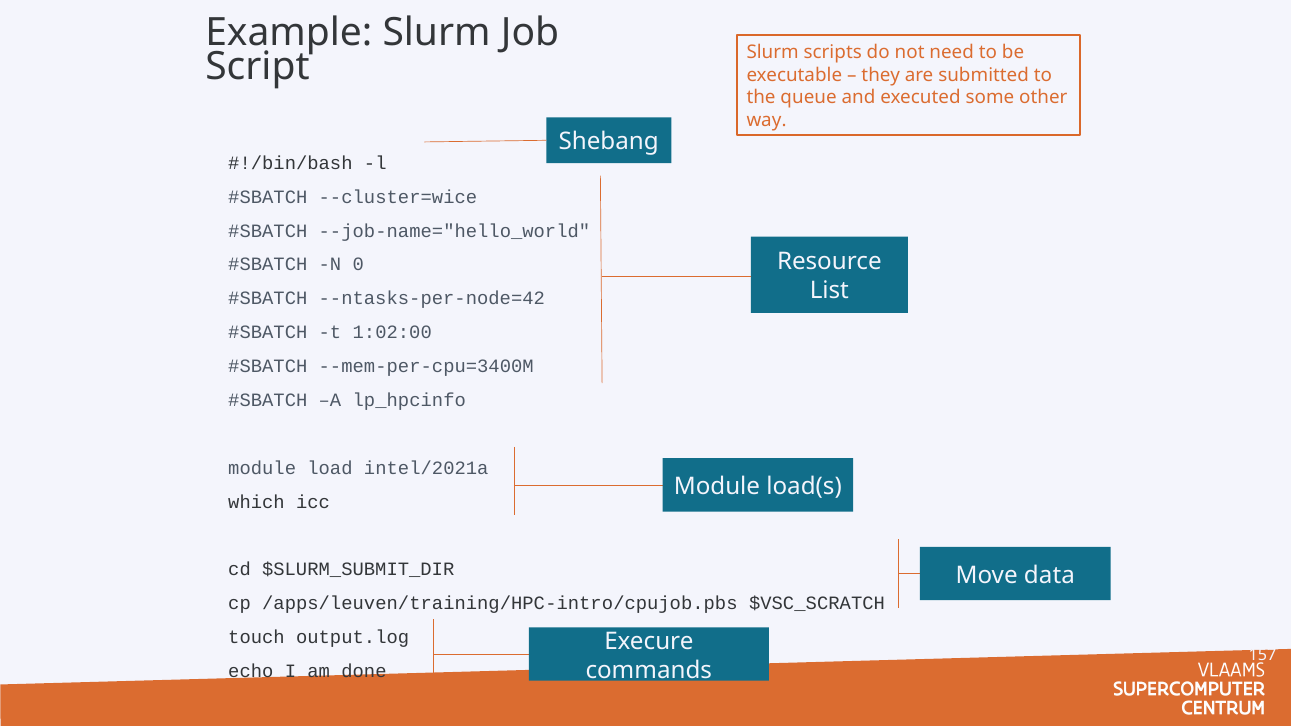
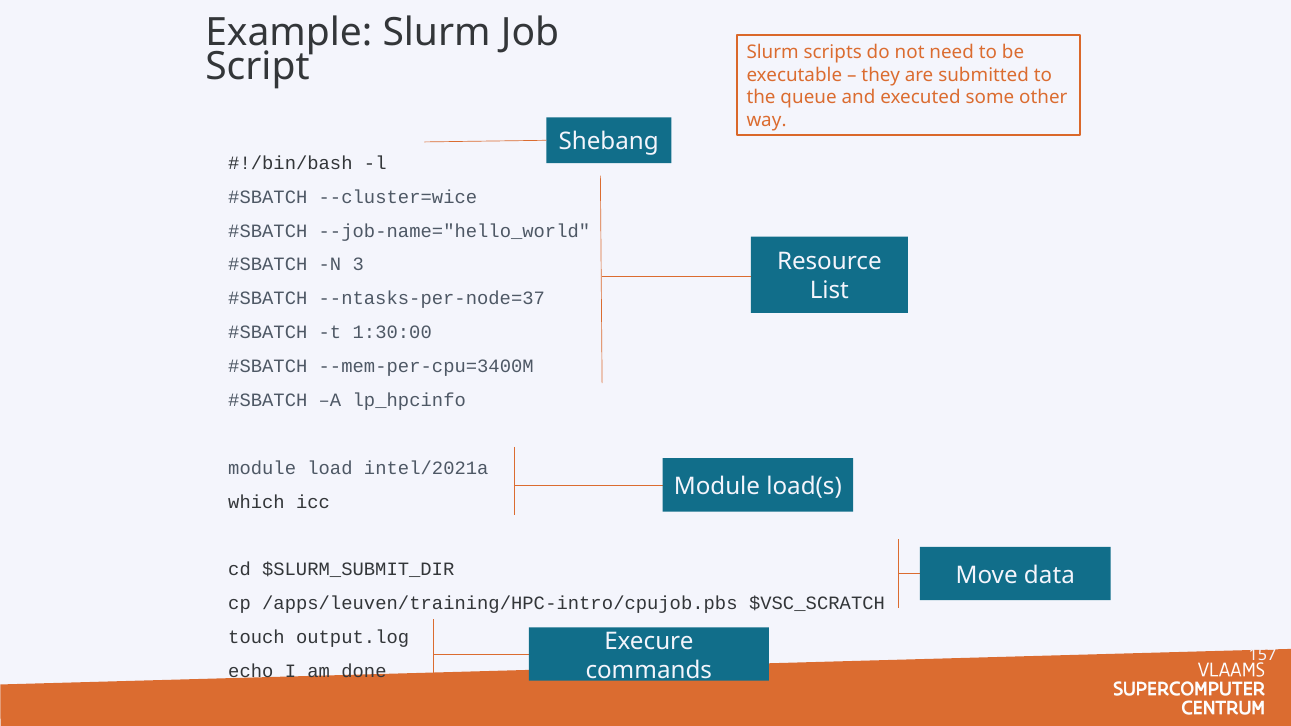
0: 0 -> 3
--ntasks-per-node=42: --ntasks-per-node=42 -> --ntasks-per-node=37
1:02:00: 1:02:00 -> 1:30:00
